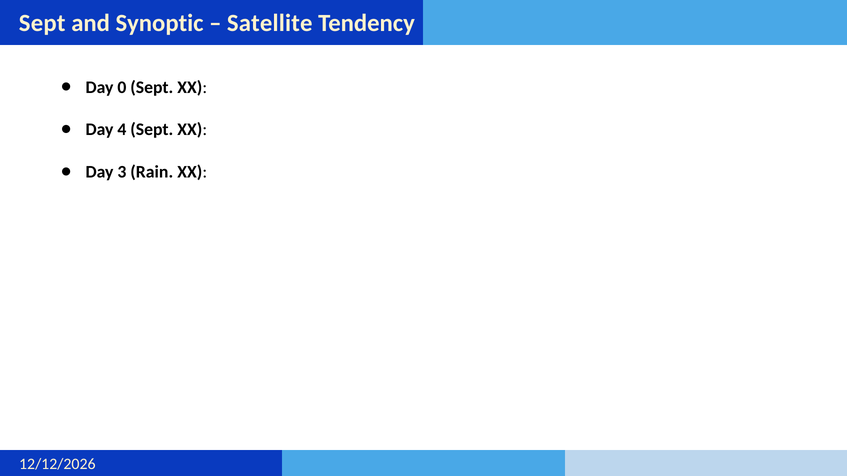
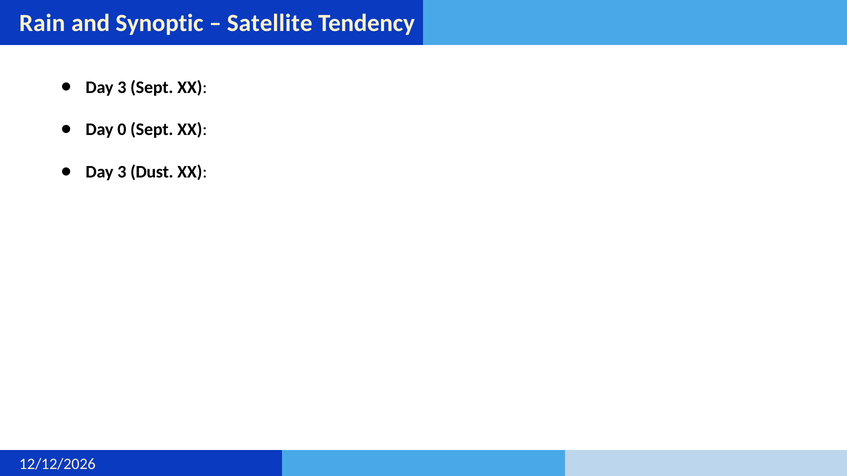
Sept at (42, 23): Sept -> Rain
0 at (122, 87): 0 -> 3
4: 4 -> 0
Rain: Rain -> Dust
